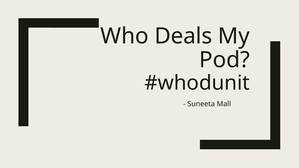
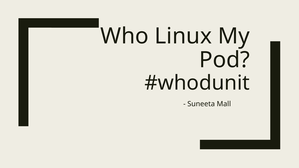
Deals: Deals -> Linux
